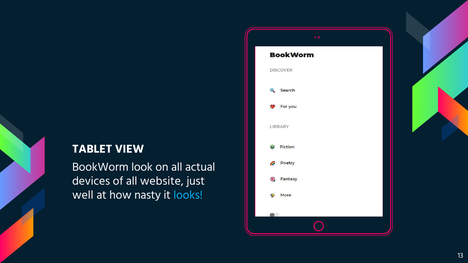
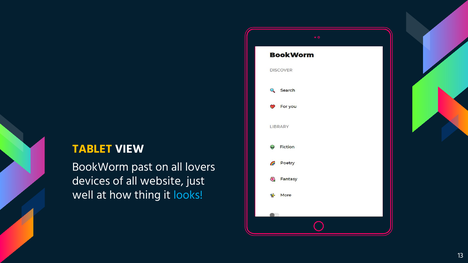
TABLET colour: white -> yellow
look: look -> past
actual: actual -> lovers
nasty: nasty -> thing
